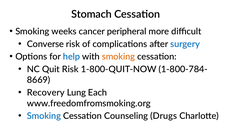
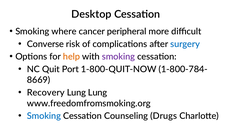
Stomach: Stomach -> Desktop
weeks: weeks -> where
help colour: blue -> orange
smoking at (118, 57) colour: orange -> purple
Quit Risk: Risk -> Port
Lung Each: Each -> Lung
